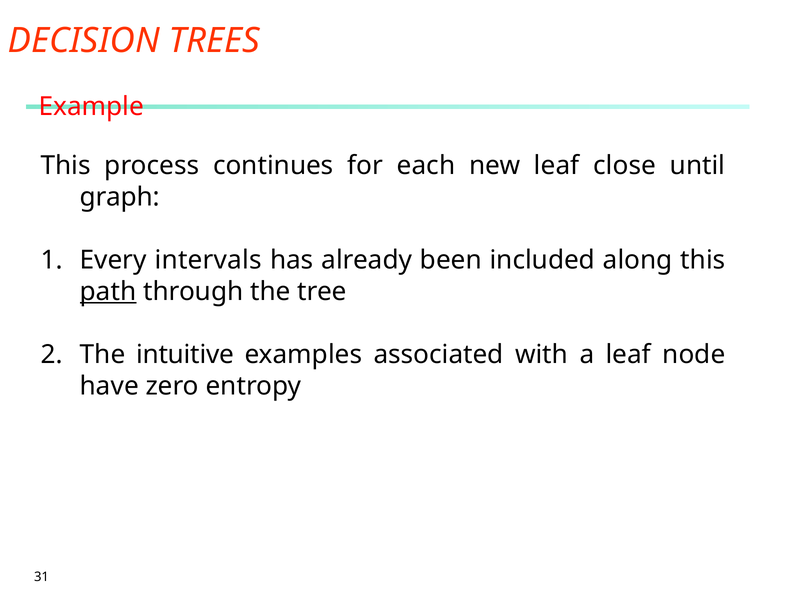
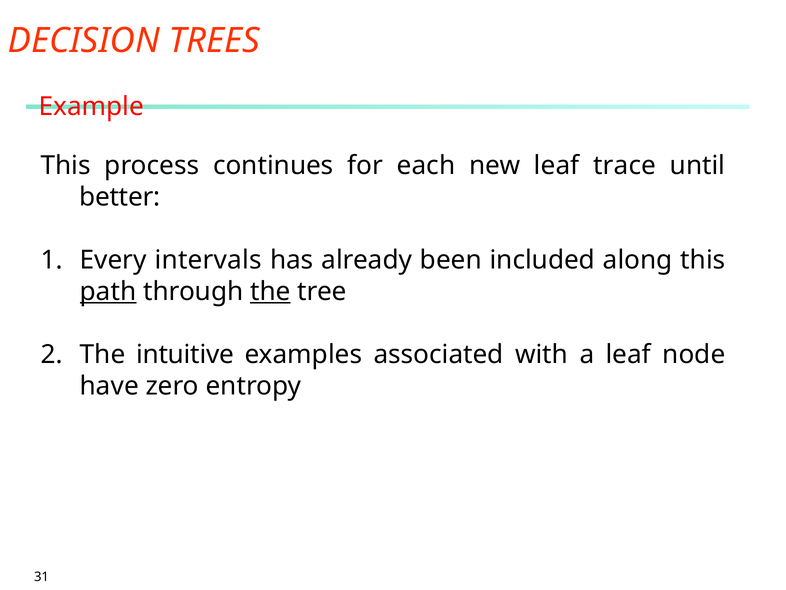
close: close -> trace
graph: graph -> better
the at (270, 291) underline: none -> present
